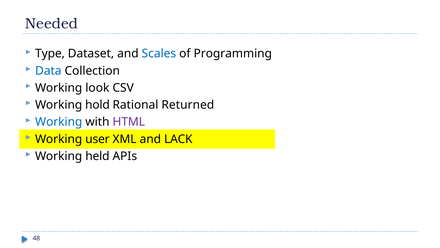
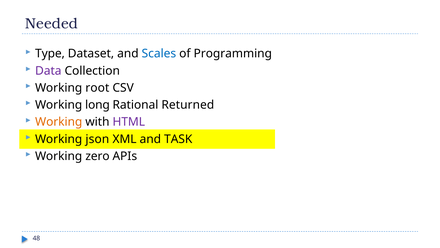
Data colour: blue -> purple
look: look -> root
hold: hold -> long
Working at (59, 122) colour: blue -> orange
user: user -> json
LACK: LACK -> TASK
held: held -> zero
